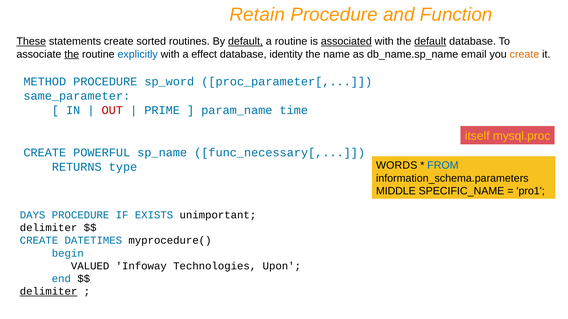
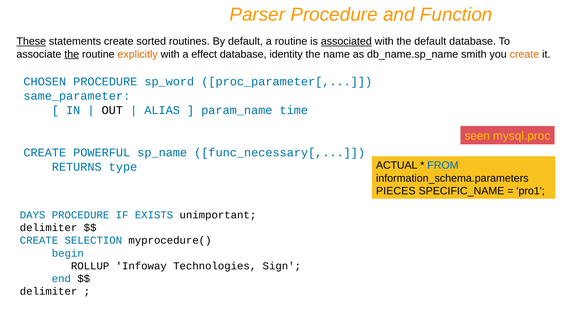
Retain: Retain -> Parser
default at (246, 41) underline: present -> none
default at (430, 41) underline: present -> none
explicitly colour: blue -> orange
email: email -> smith
METHOD: METHOD -> CHOSEN
OUT colour: red -> black
PRIME: PRIME -> ALIAS
itself: itself -> seen
WORDS: WORDS -> ACTUAL
MIDDLE: MIDDLE -> PIECES
DATETIMES: DATETIMES -> SELECTION
VALUED: VALUED -> ROLLUP
Upon: Upon -> Sign
delimiter at (49, 292) underline: present -> none
